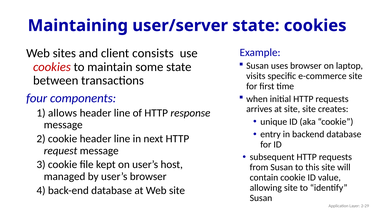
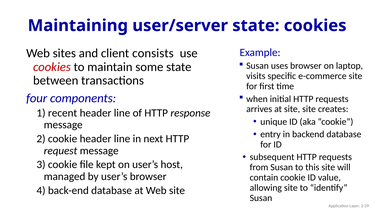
allows: allows -> recent
